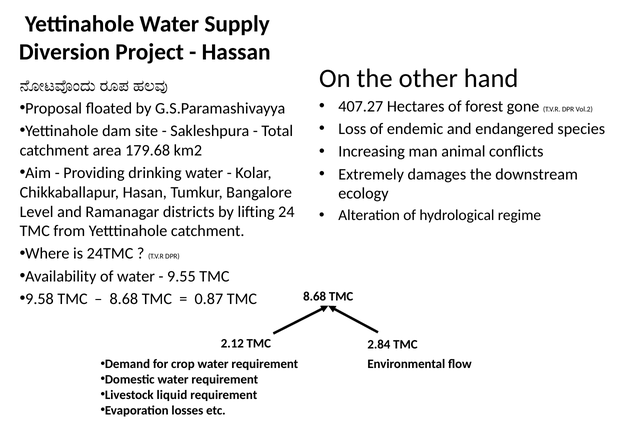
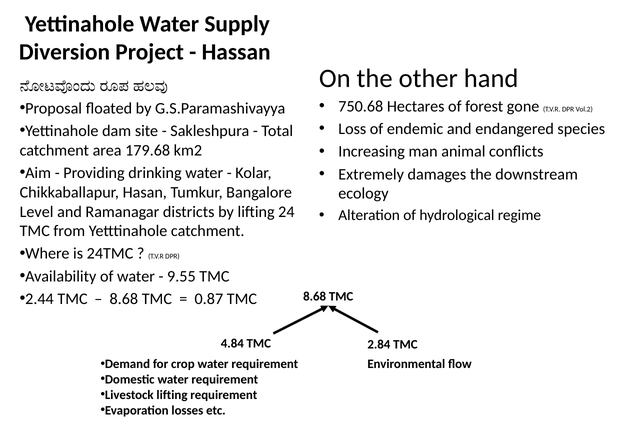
407.27: 407.27 -> 750.68
9.58: 9.58 -> 2.44
2.12: 2.12 -> 4.84
Livestock liquid: liquid -> lifting
